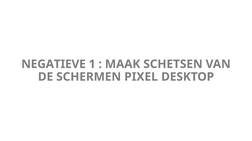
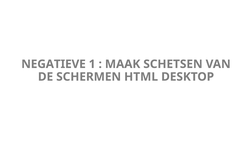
PIXEL: PIXEL -> HTML
